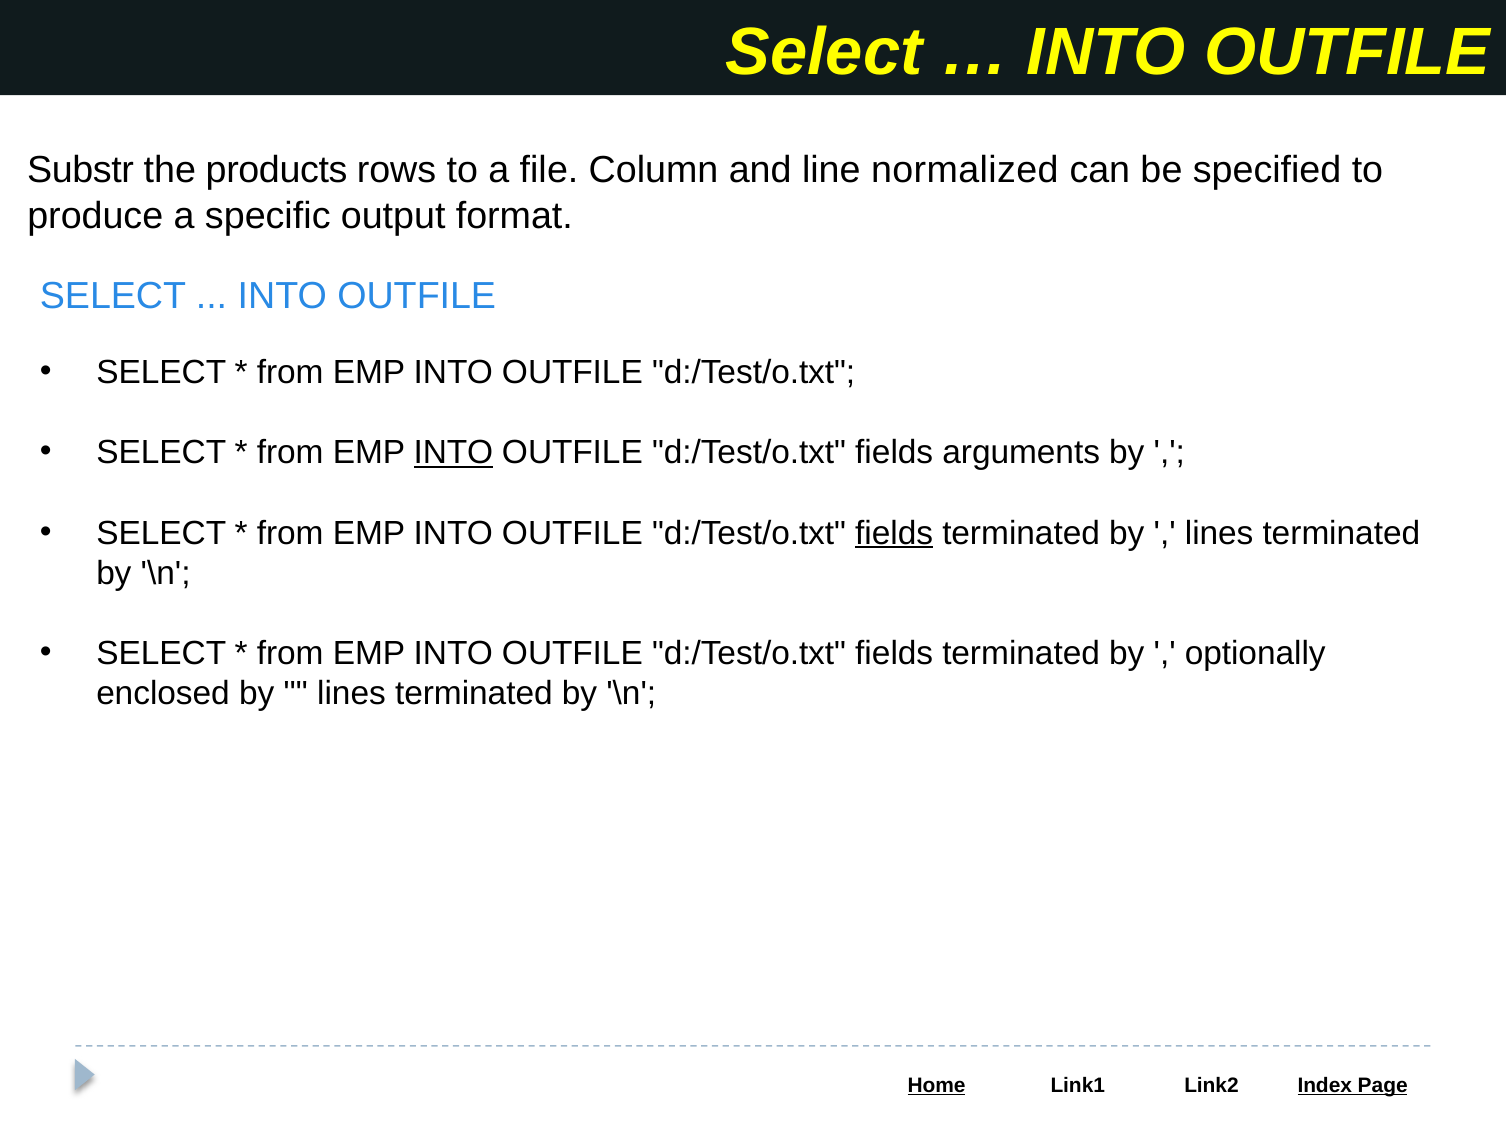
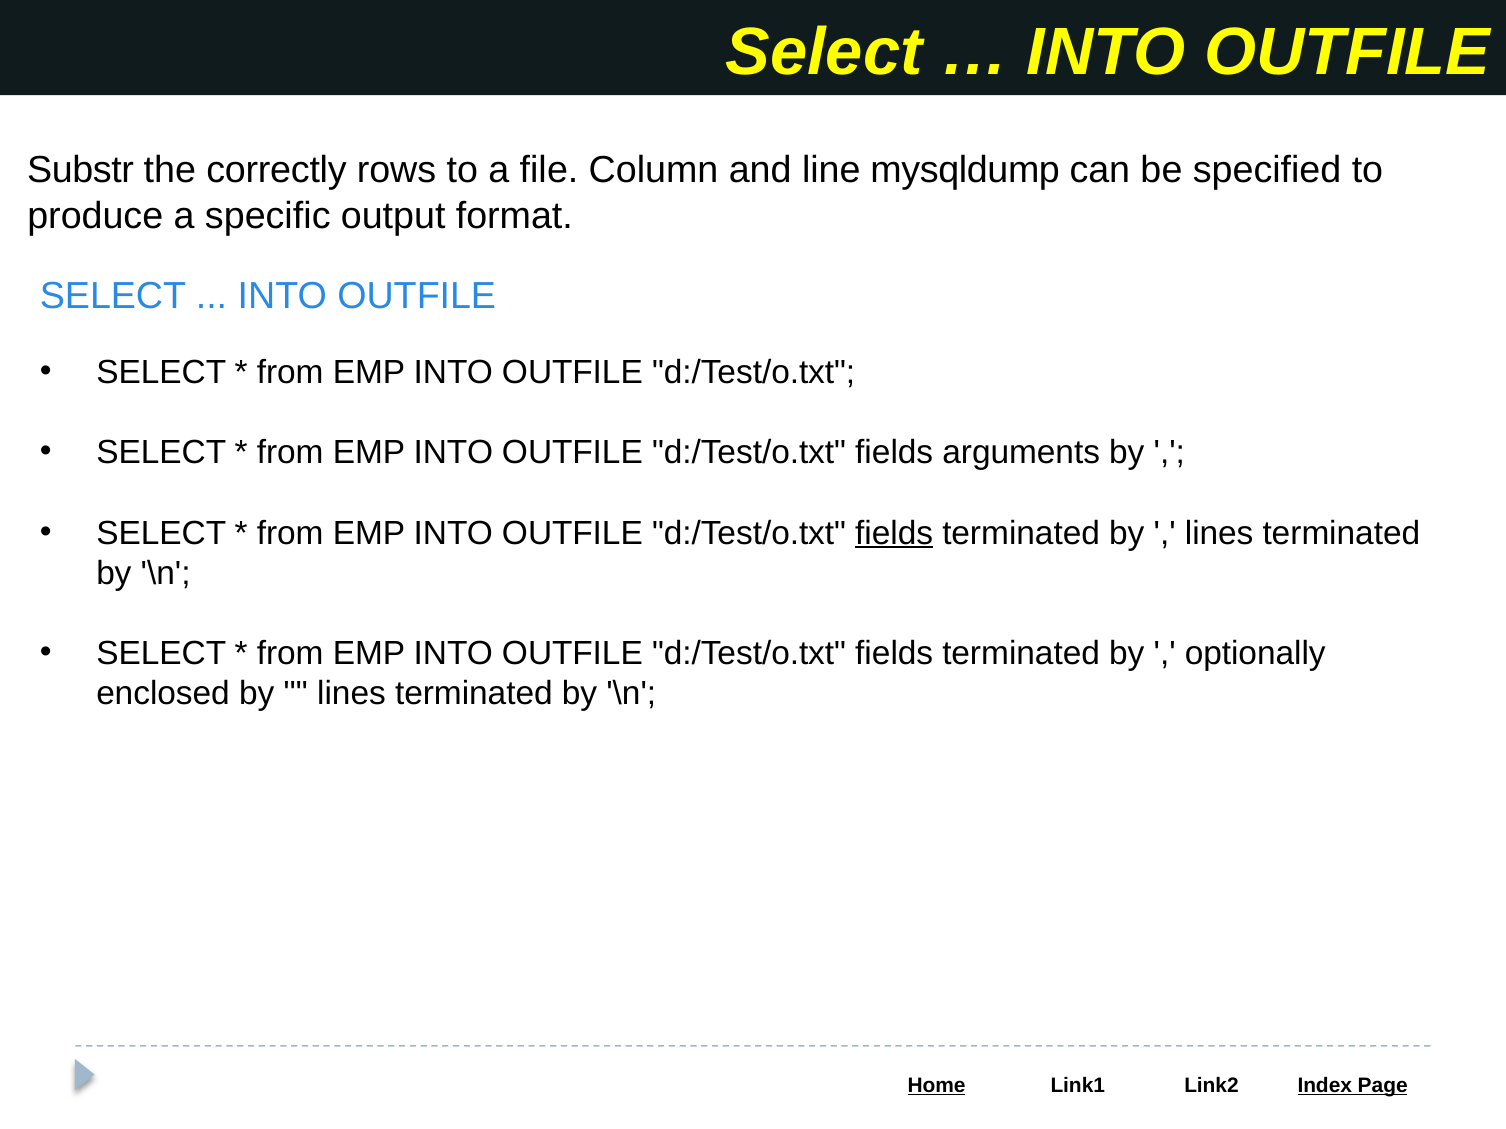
products: products -> correctly
normalized: normalized -> mysqldump
INTO at (453, 453) underline: present -> none
